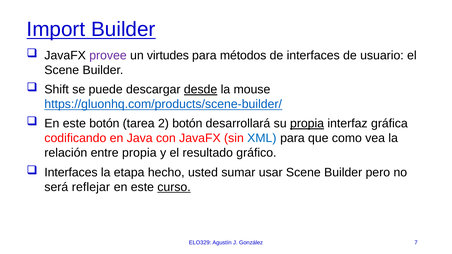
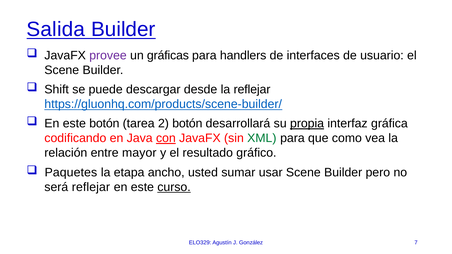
Import: Import -> Salida
virtudes: virtudes -> gráficas
métodos: métodos -> handlers
desde underline: present -> none
la mouse: mouse -> reflejar
con underline: none -> present
XML colour: blue -> green
entre propia: propia -> mayor
Interfaces at (71, 172): Interfaces -> Paquetes
hecho: hecho -> ancho
